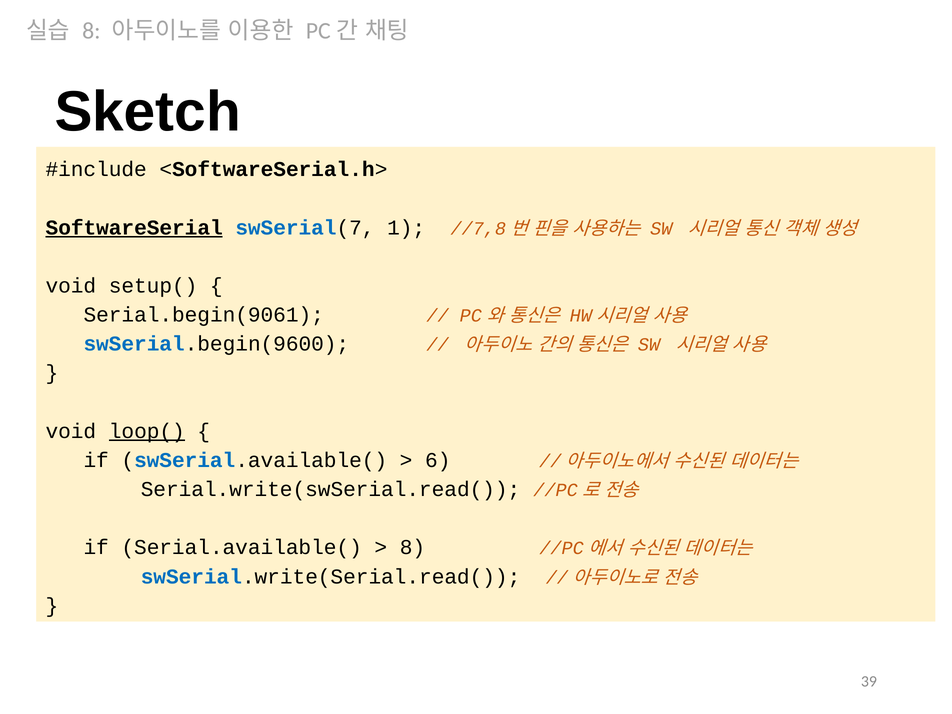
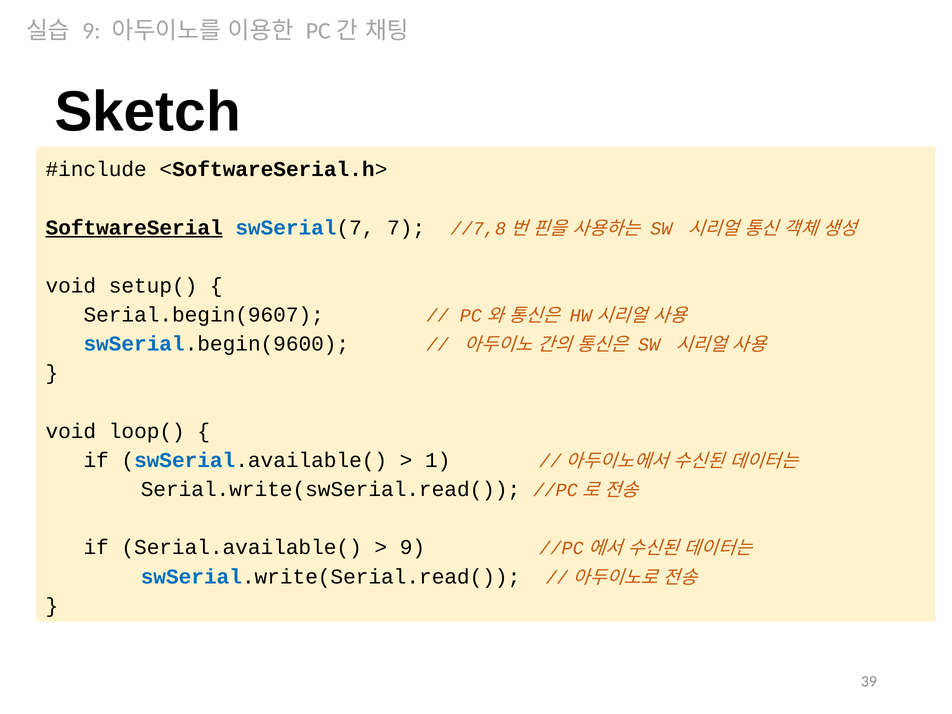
8 at (91, 31): 8 -> 9
1: 1 -> 7
Serial.begin(9061: Serial.begin(9061 -> Serial.begin(9607
loop( underline: present -> none
6: 6 -> 1
8 at (412, 548): 8 -> 9
